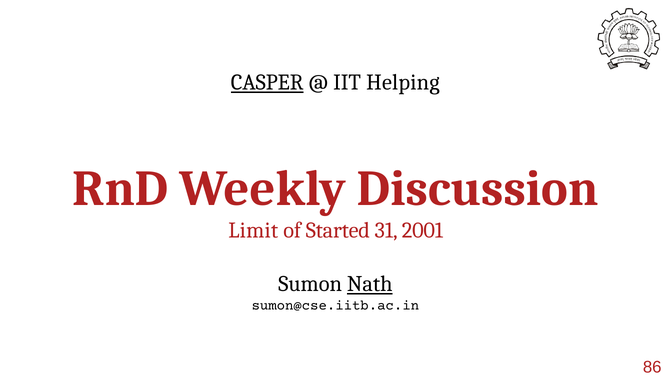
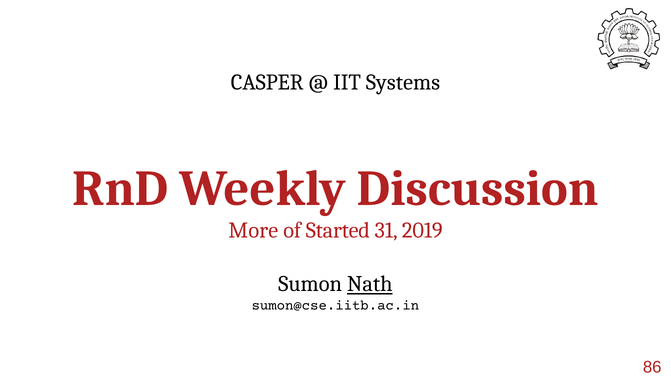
CASPER underline: present -> none
Helping: Helping -> Systems
Limit: Limit -> More
2001: 2001 -> 2019
